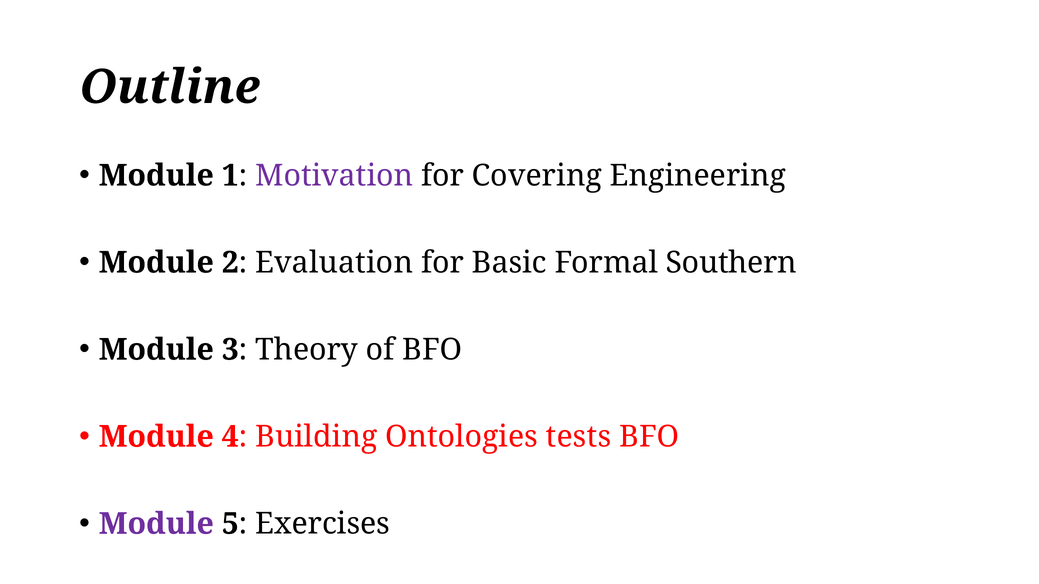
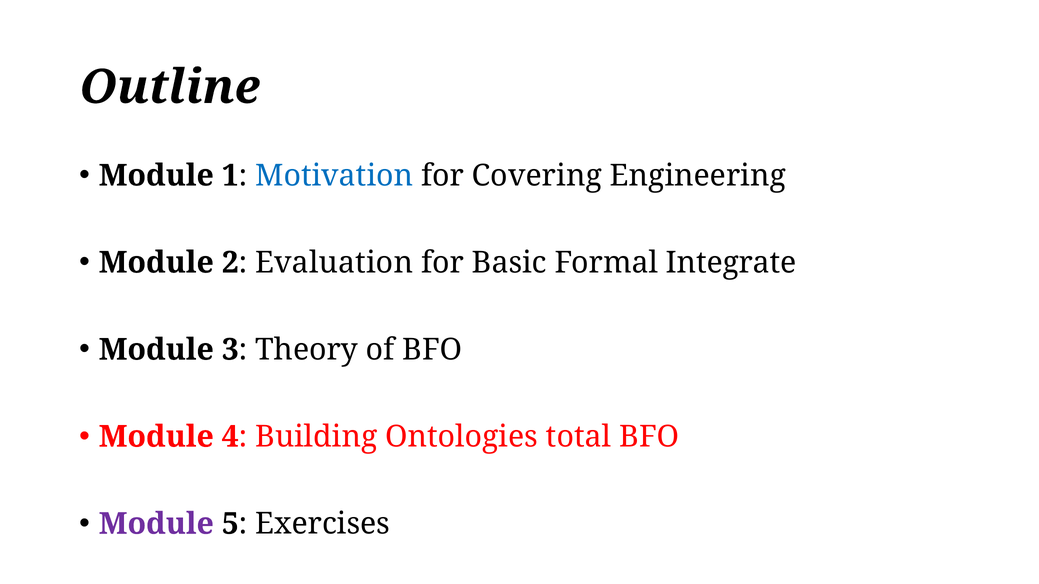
Motivation colour: purple -> blue
Southern: Southern -> Integrate
tests: tests -> total
